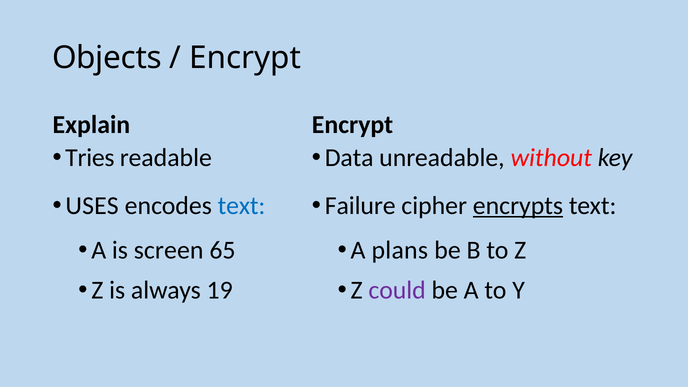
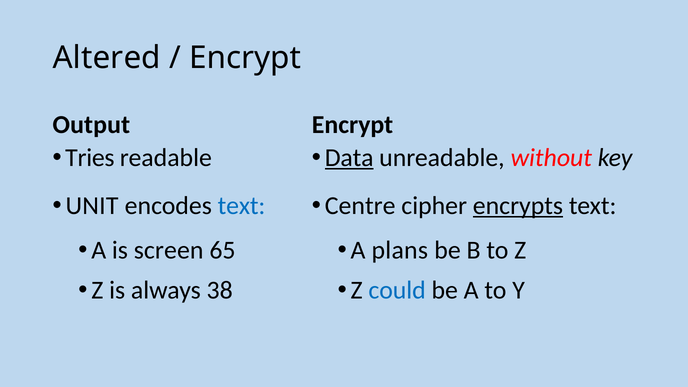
Objects: Objects -> Altered
Explain: Explain -> Output
Data underline: none -> present
USES: USES -> UNIT
Failure: Failure -> Centre
19: 19 -> 38
could colour: purple -> blue
